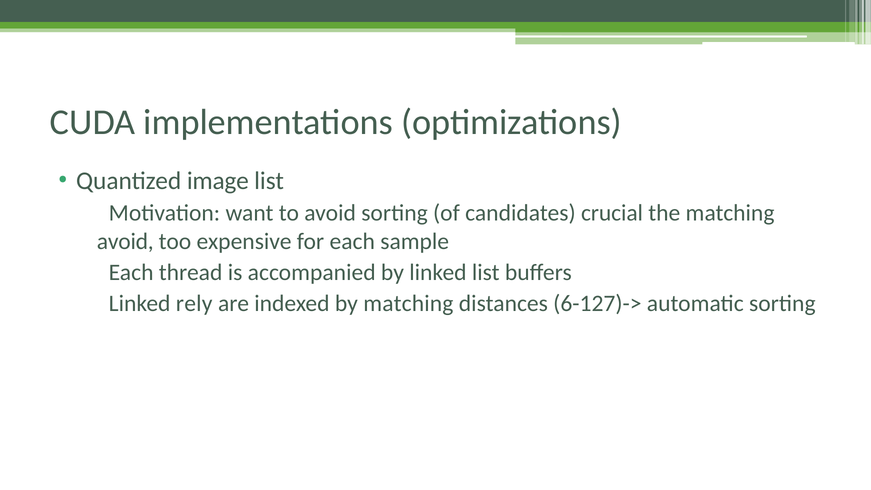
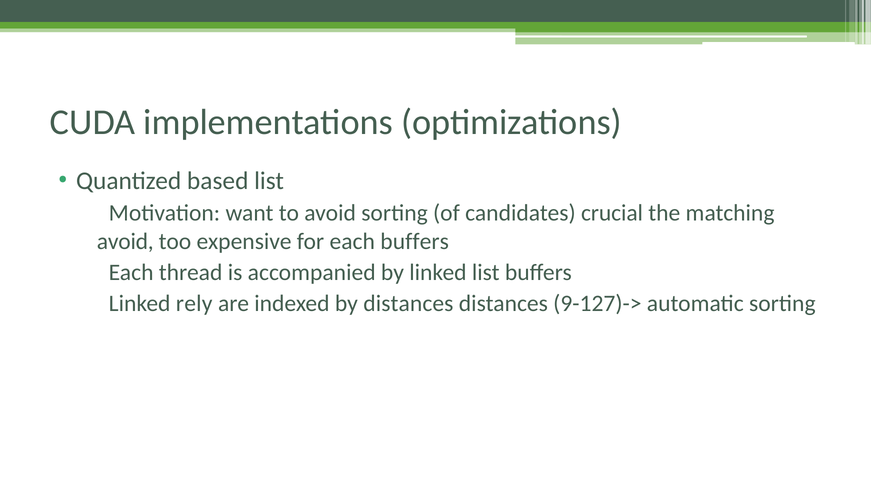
image: image -> based
each sample: sample -> buffers
by matching: matching -> distances
6-127)->: 6-127)-> -> 9-127)->
